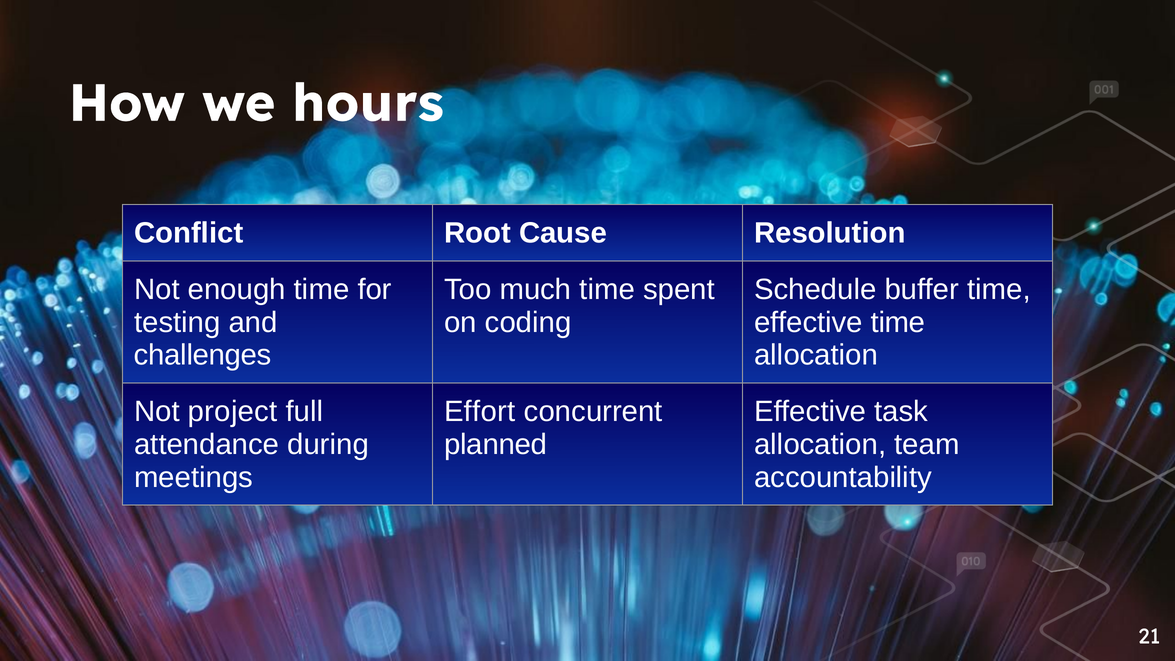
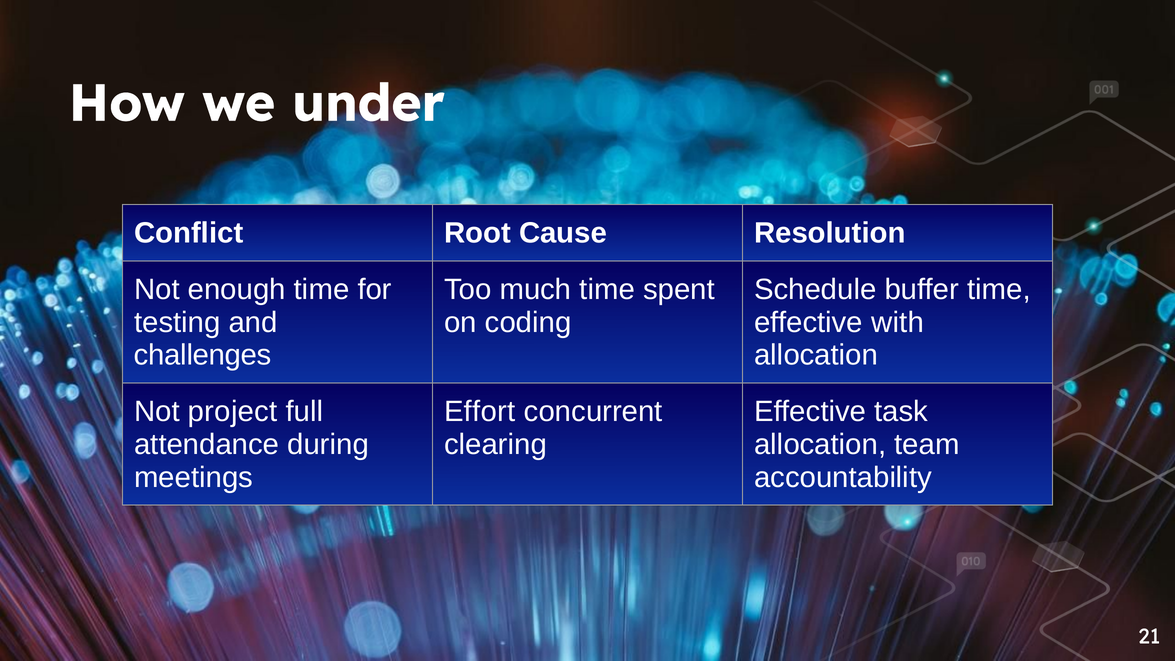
hours: hours -> under
effective time: time -> with
planned: planned -> clearing
